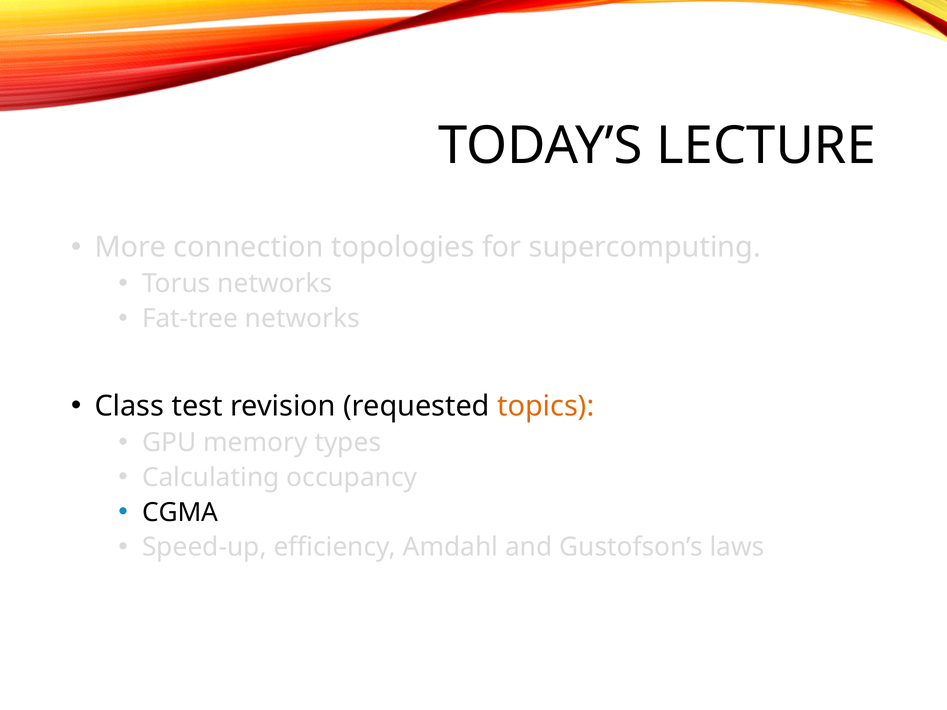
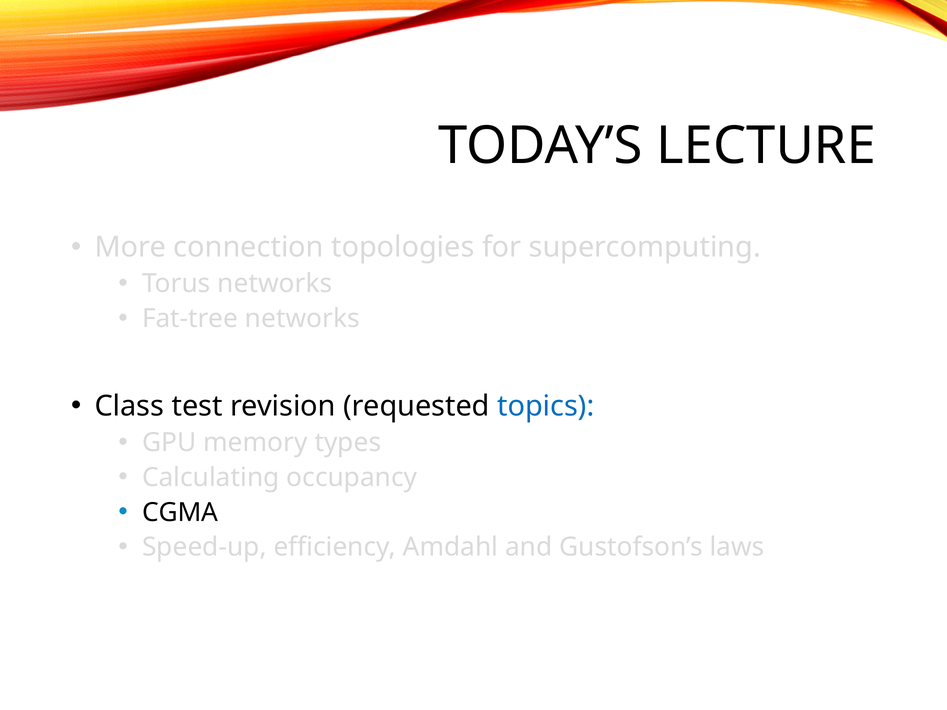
topics colour: orange -> blue
